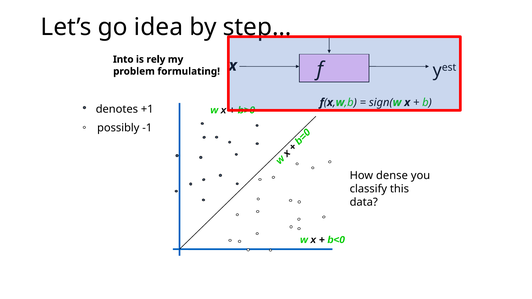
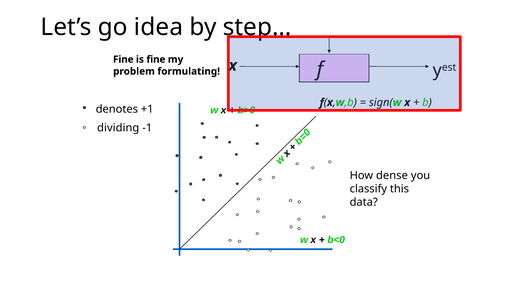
Into at (123, 59): Into -> Fine
is rely: rely -> fine
possibly: possibly -> dividing
